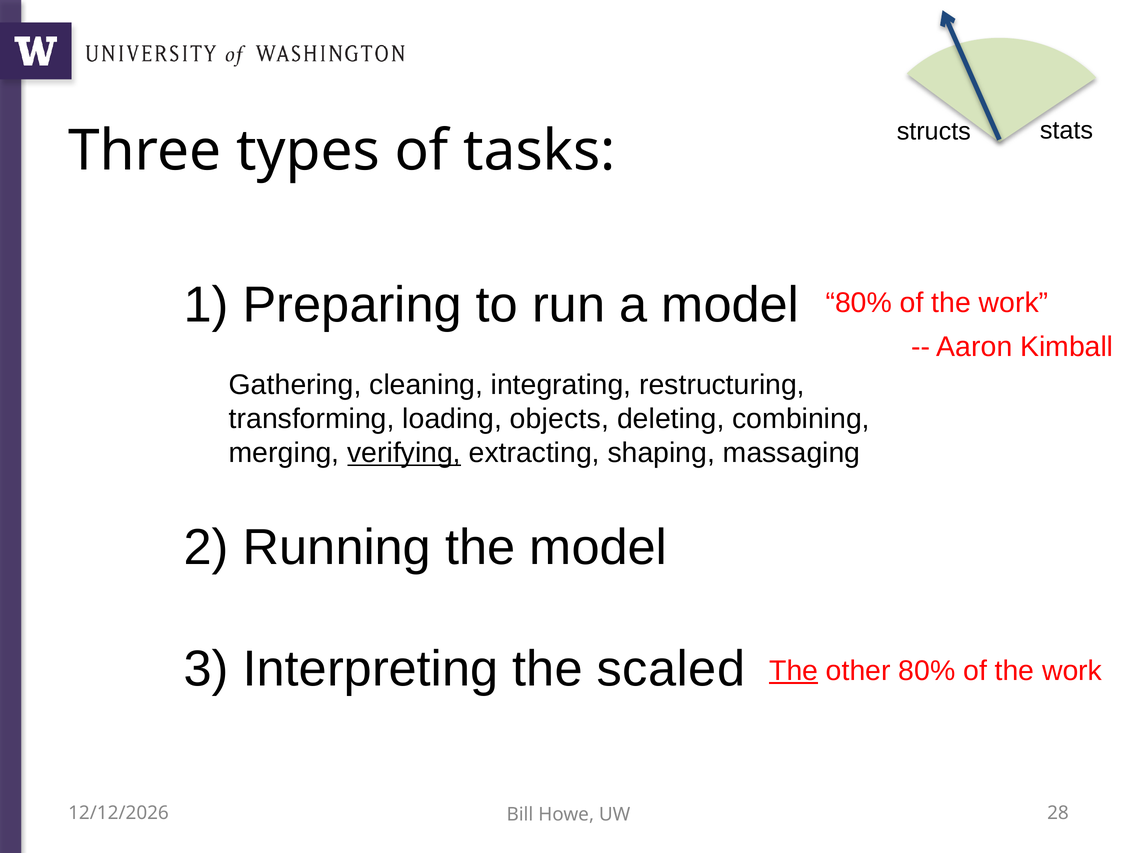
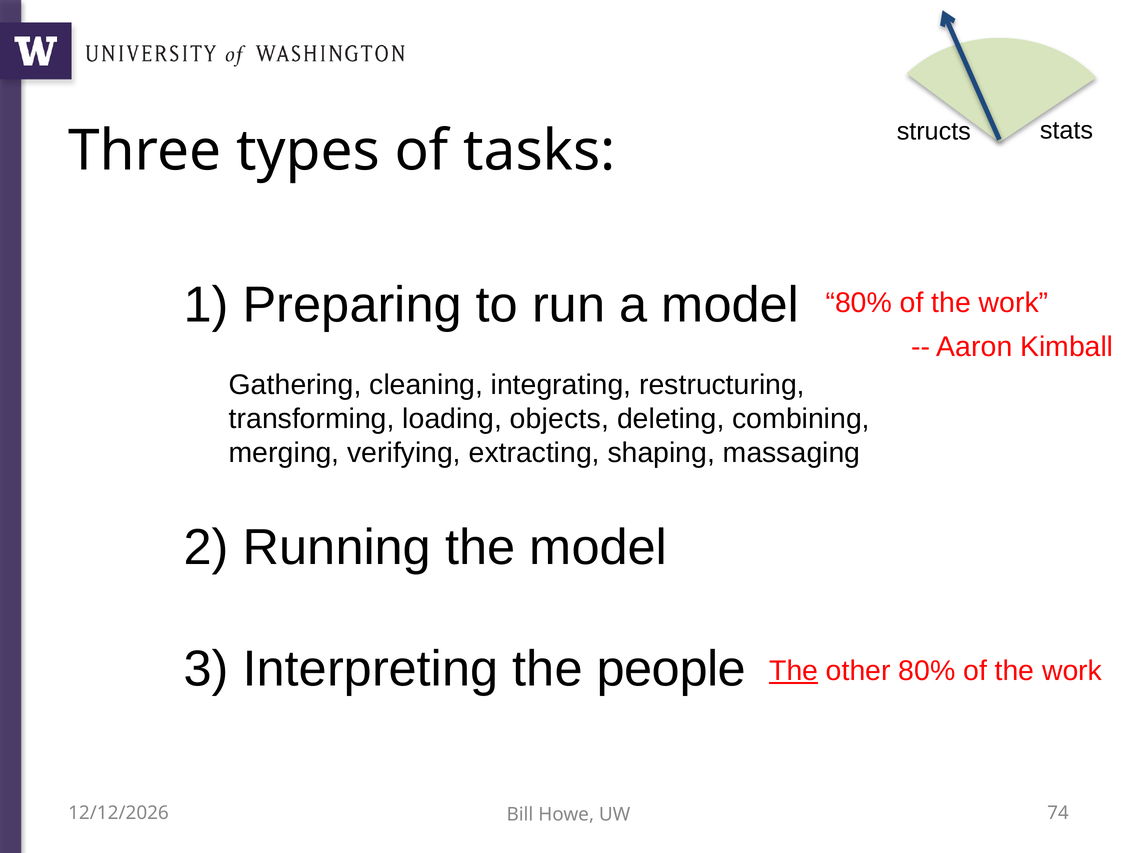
verifying underline: present -> none
scaled: scaled -> people
28: 28 -> 74
